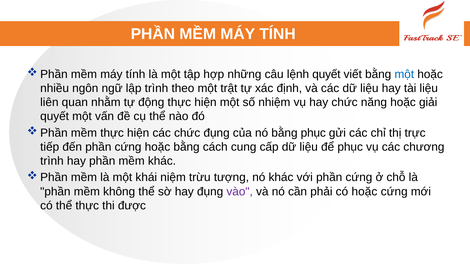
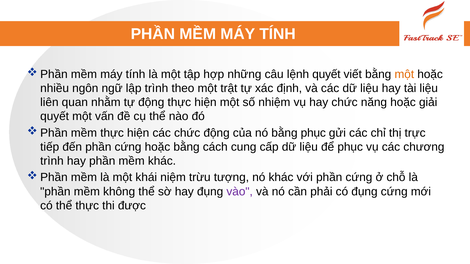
một at (404, 74) colour: blue -> orange
chức đụng: đụng -> động
có hoặc: hoặc -> đụng
